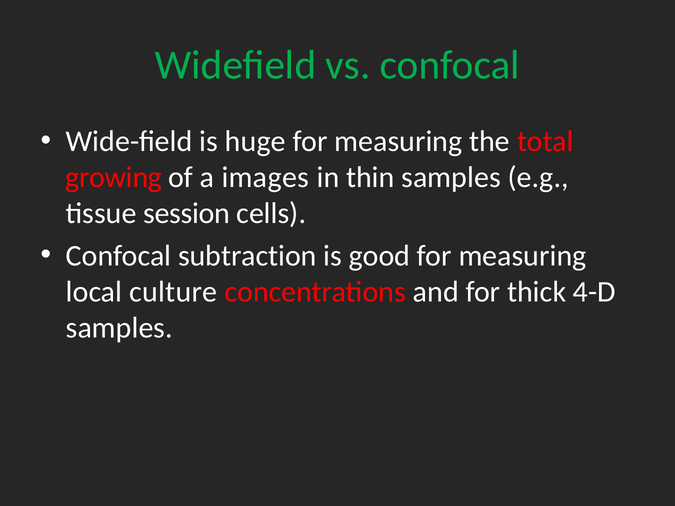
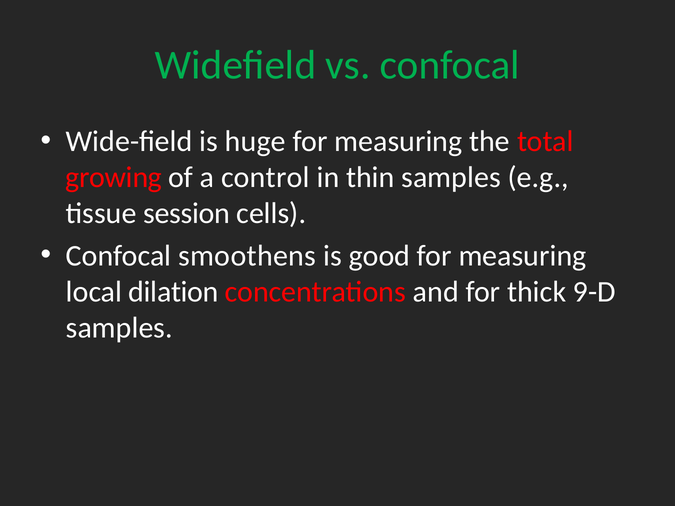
images: images -> control
subtraction: subtraction -> smoothens
culture: culture -> dilation
4-D: 4-D -> 9-D
